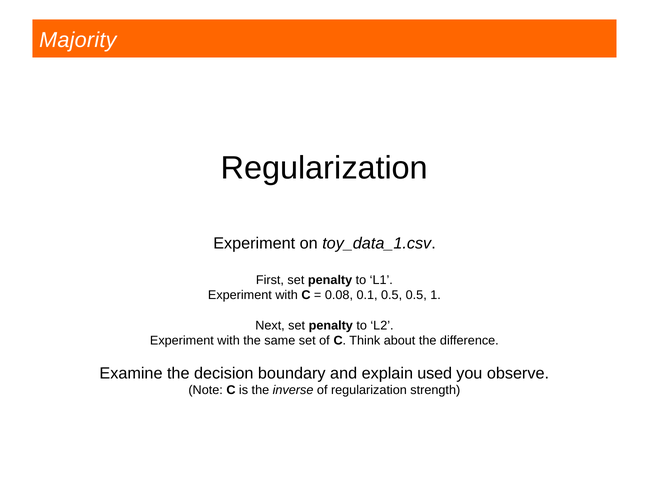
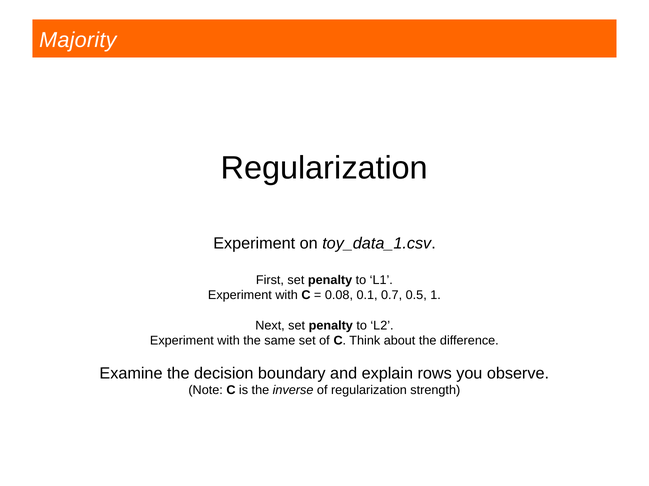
0.1 0.5: 0.5 -> 0.7
used: used -> rows
